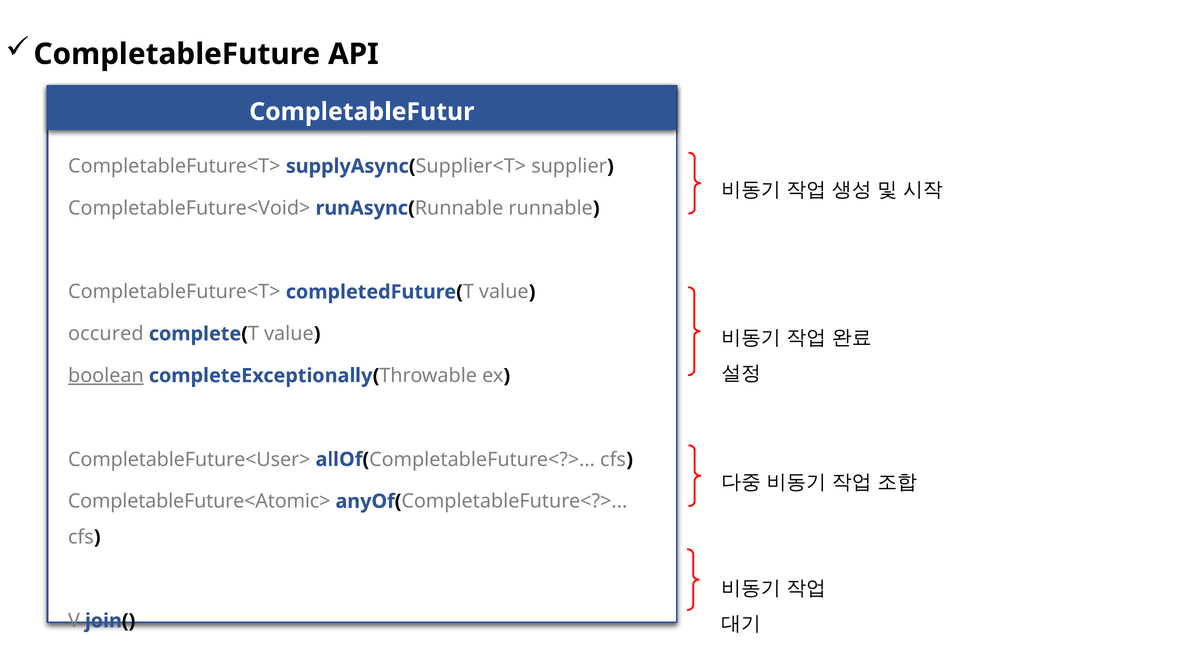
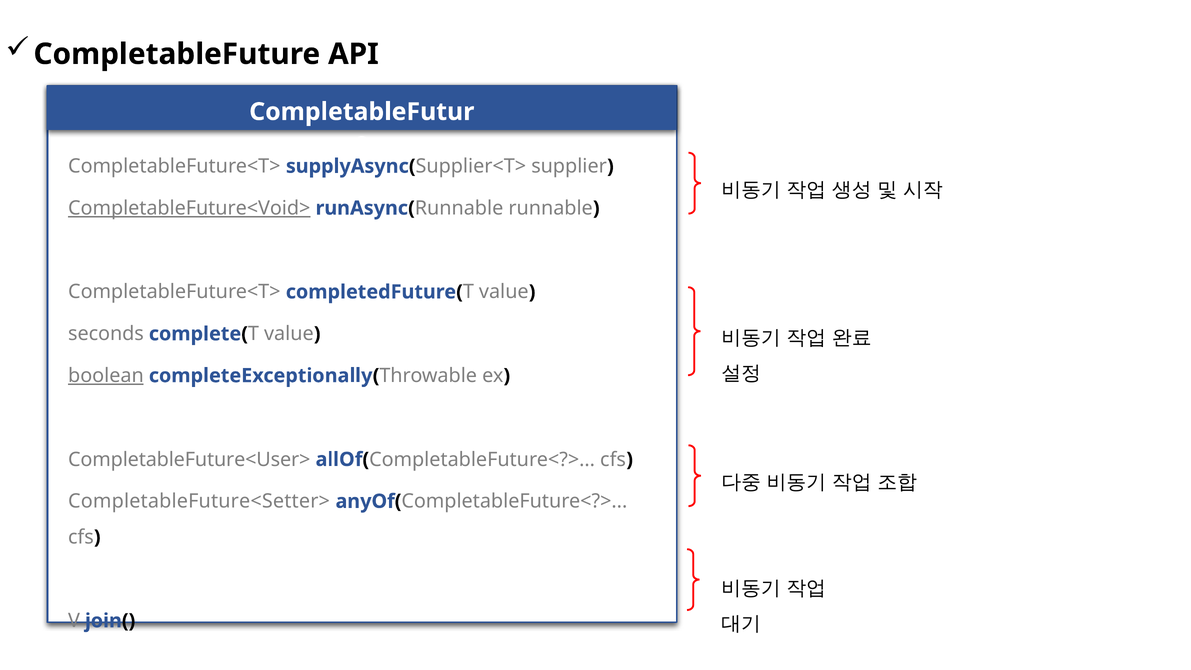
CompletableFuture<Void> underline: none -> present
occured: occured -> seconds
CompletableFuture<Atomic>: CompletableFuture<Atomic> -> CompletableFuture<Setter>
